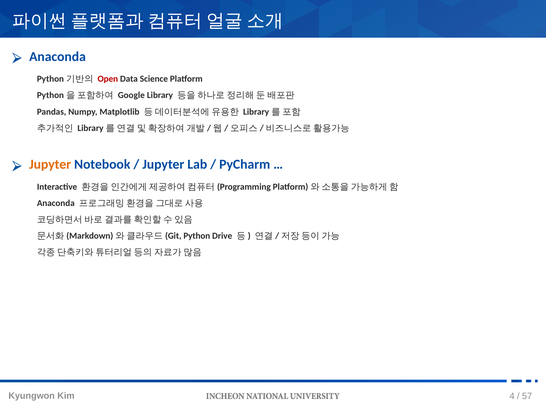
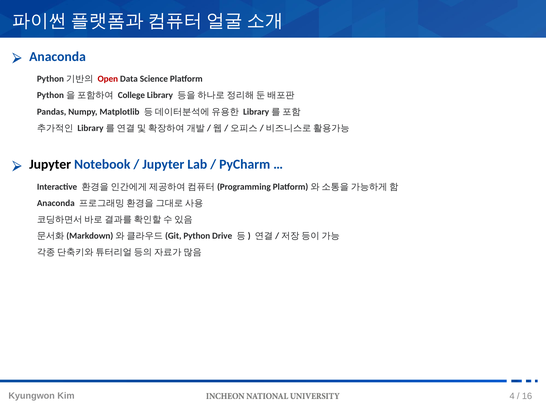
Google: Google -> College
Jupyter at (50, 165) colour: orange -> black
57: 57 -> 16
